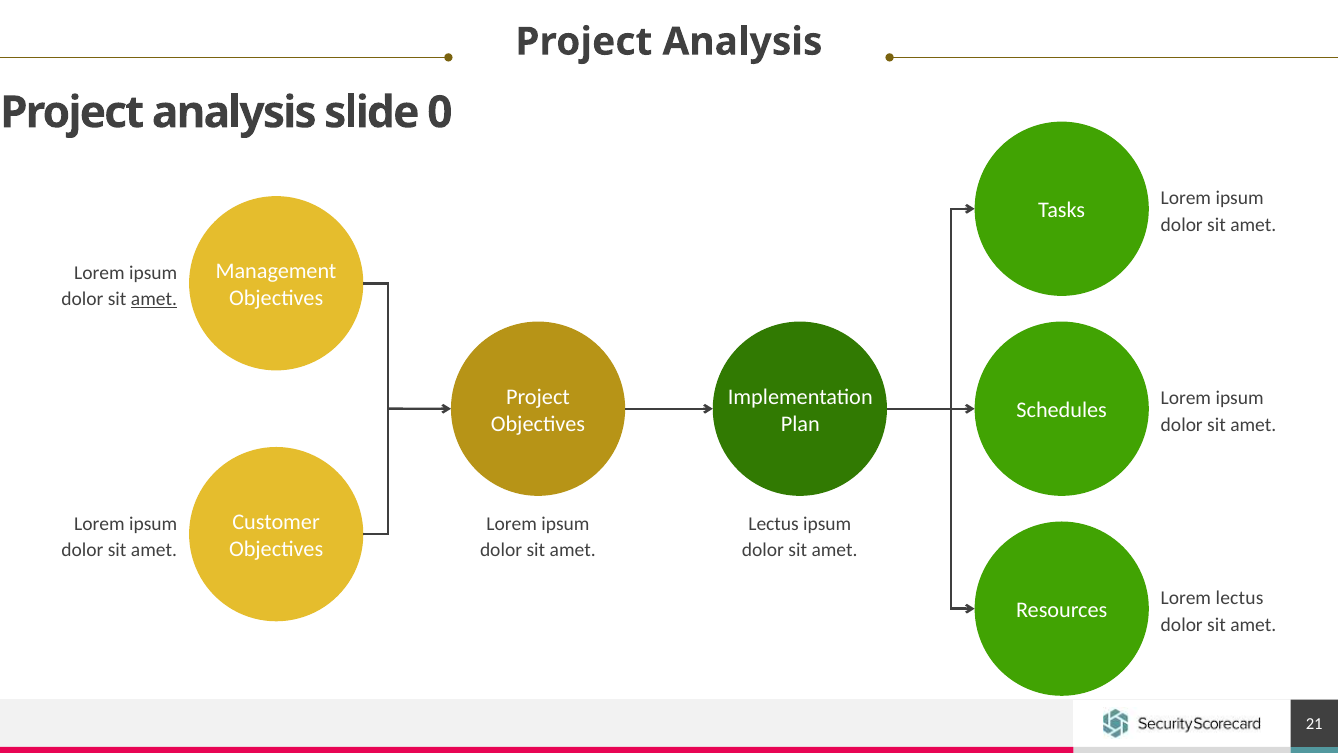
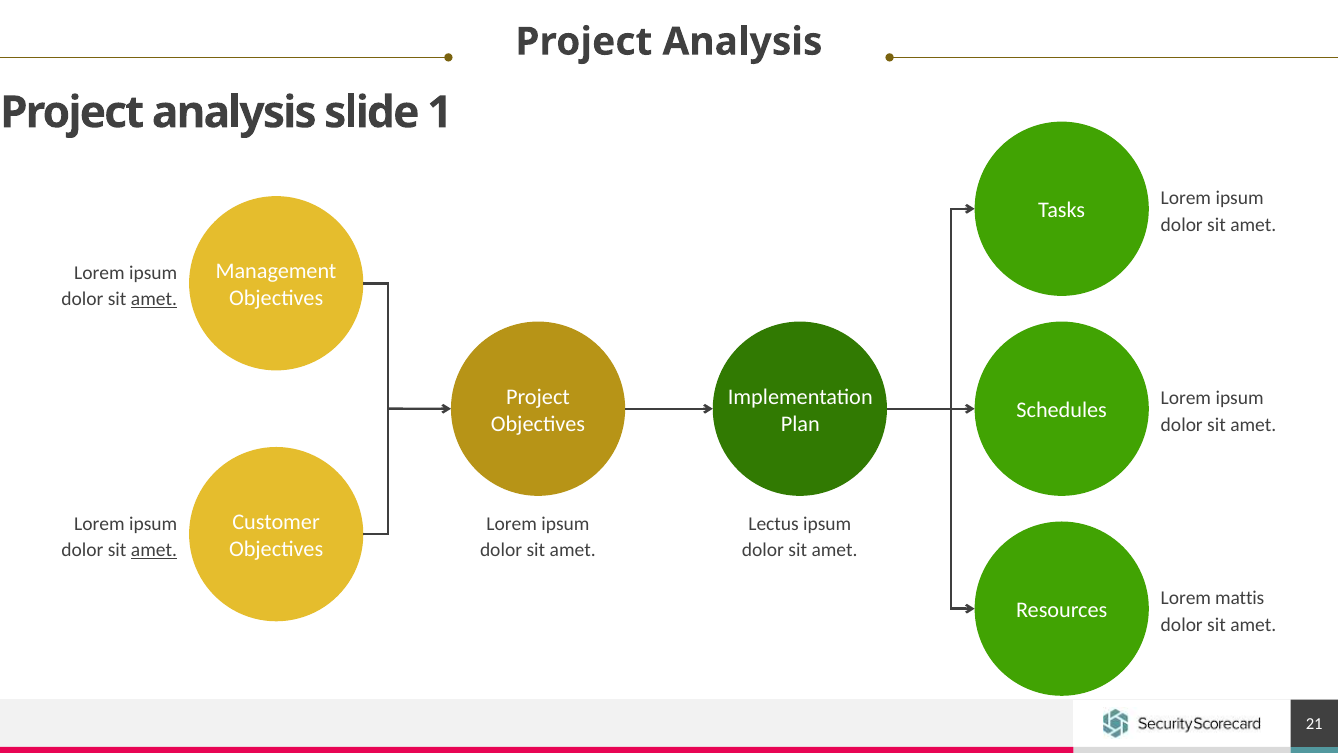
0: 0 -> 1
amet at (154, 550) underline: none -> present
Lorem lectus: lectus -> mattis
